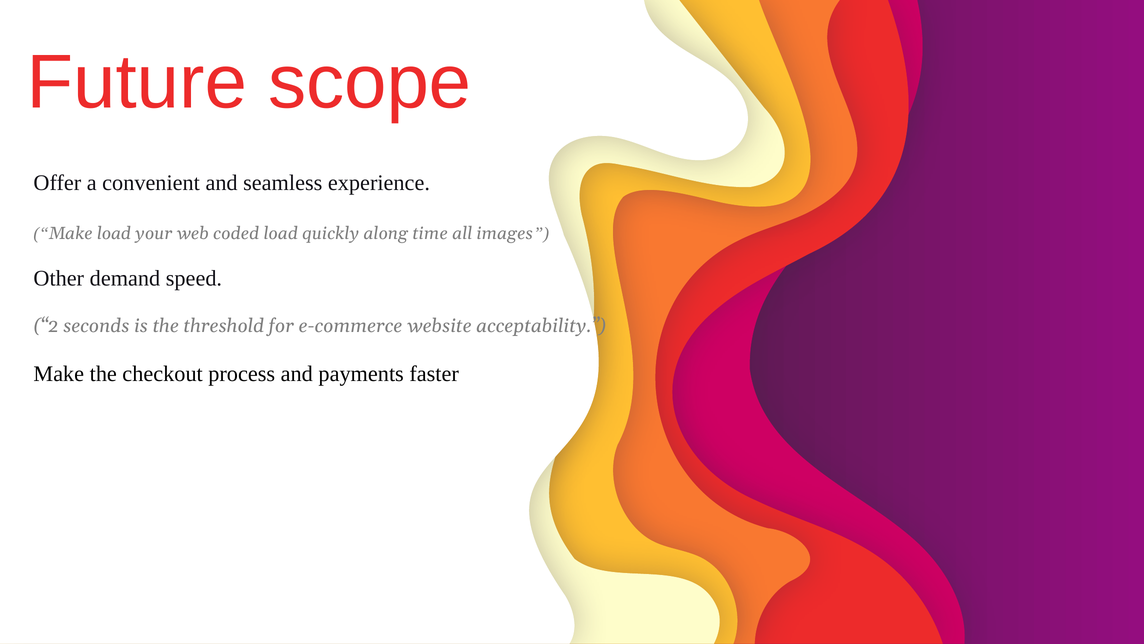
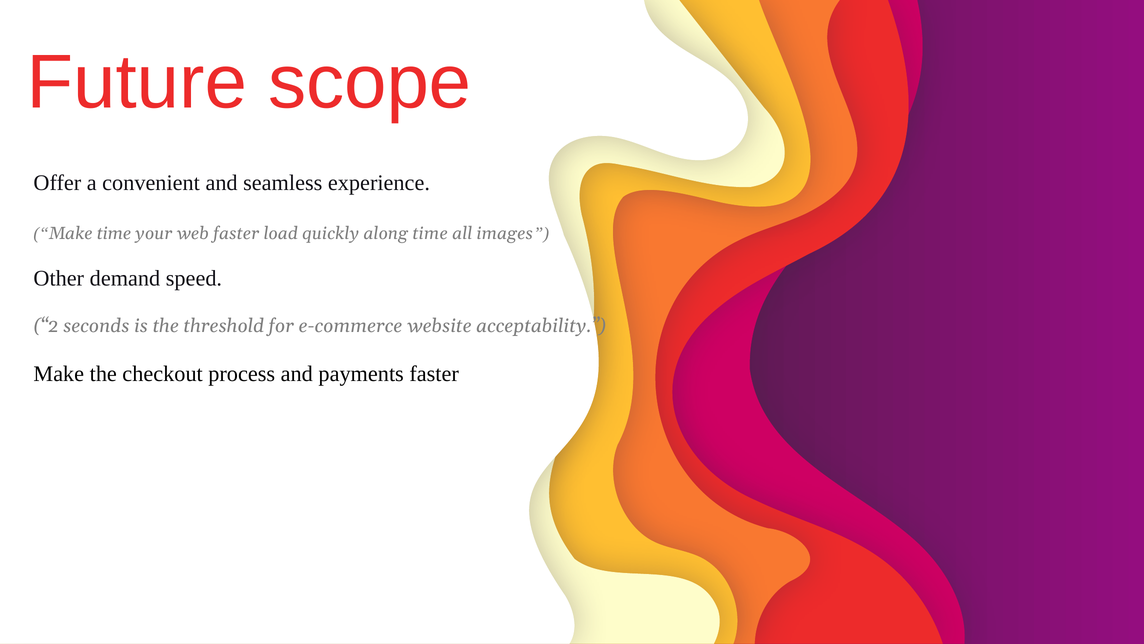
Make load: load -> time
web coded: coded -> faster
